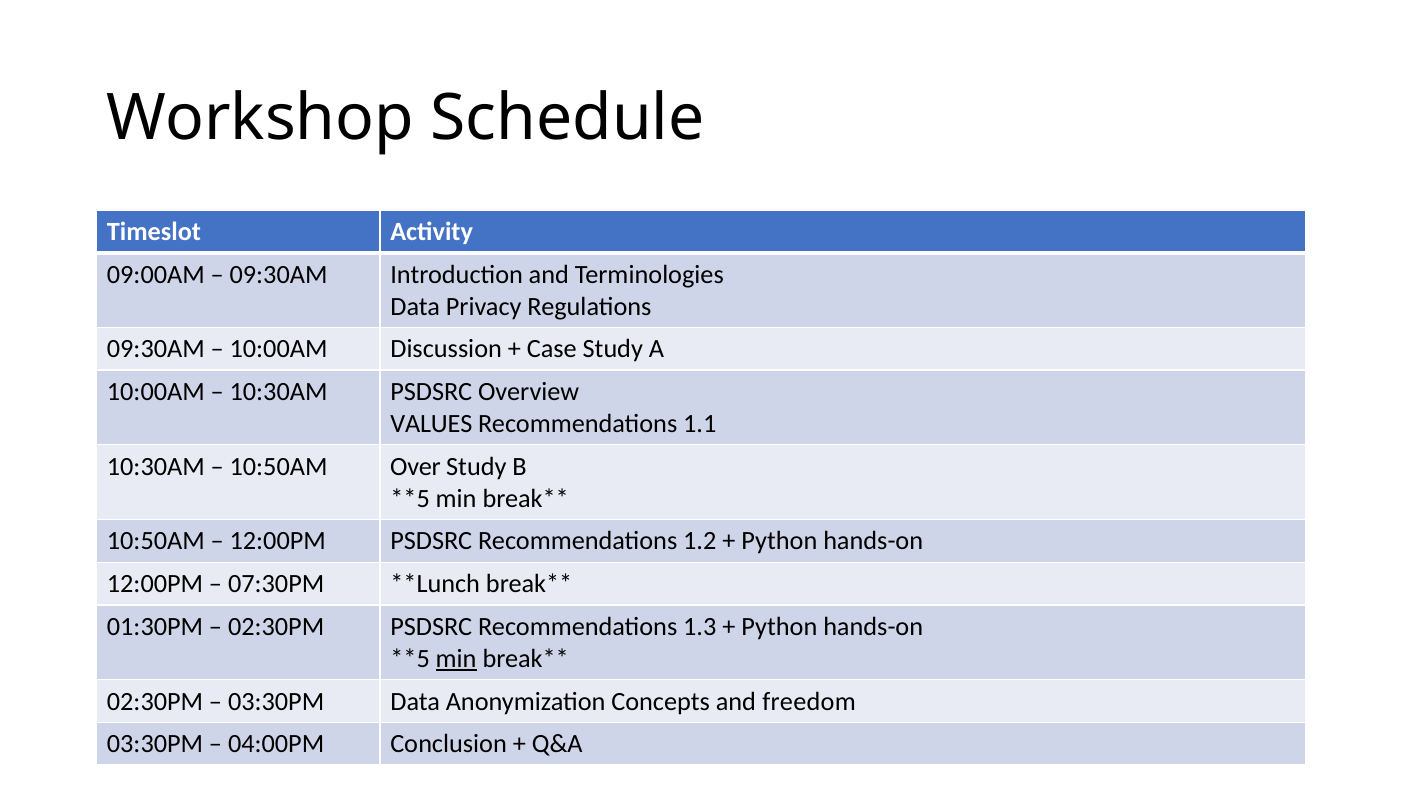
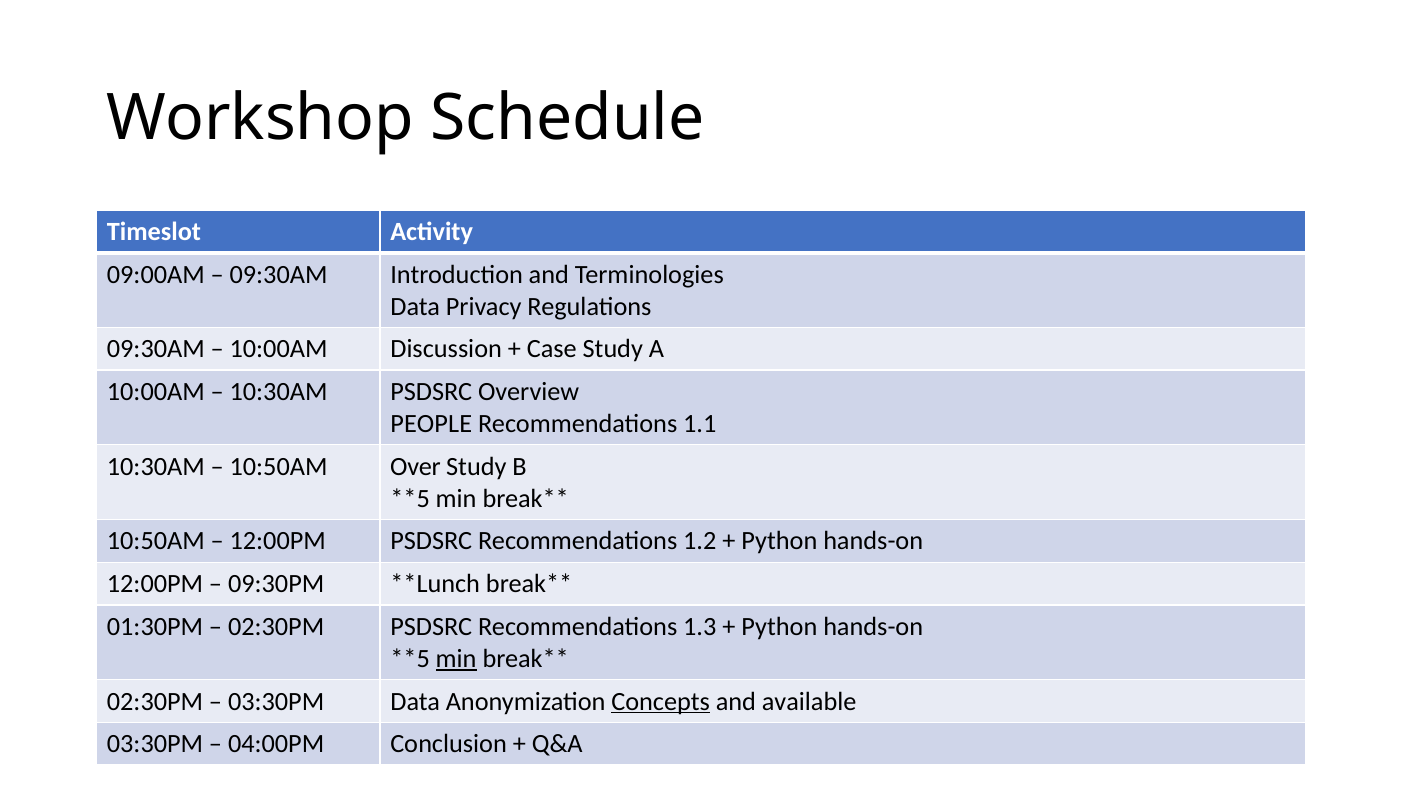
VALUES: VALUES -> PEOPLE
07:30PM: 07:30PM -> 09:30PM
Concepts underline: none -> present
freedom: freedom -> available
